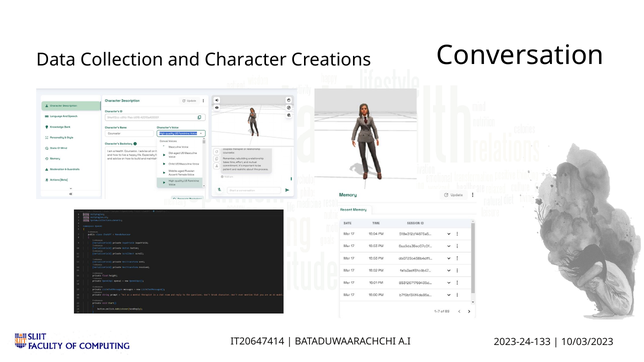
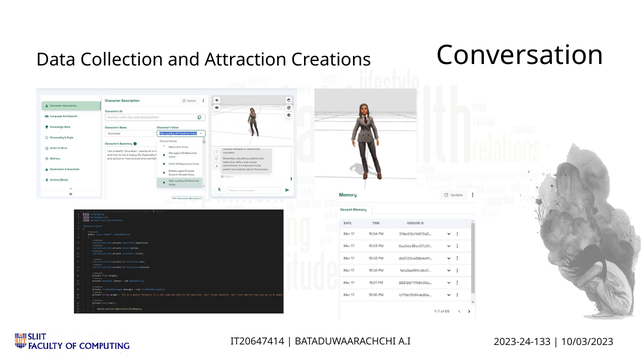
Character: Character -> Attraction
